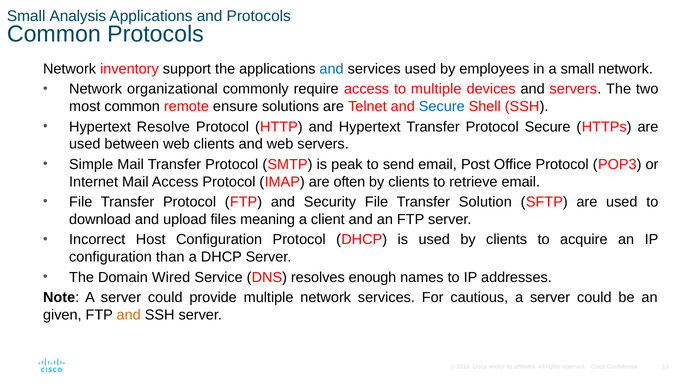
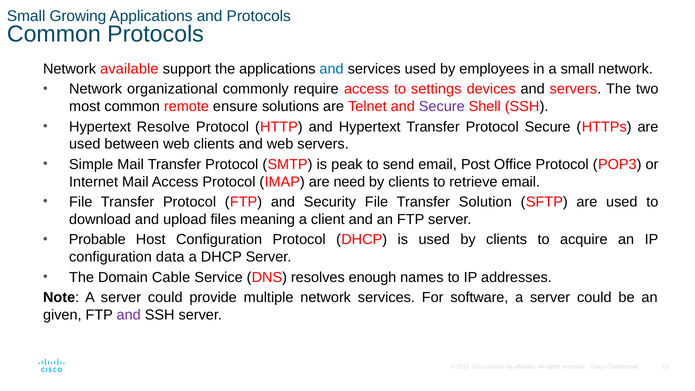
Analysis: Analysis -> Growing
inventory: inventory -> available
to multiple: multiple -> settings
Secure at (442, 106) colour: blue -> purple
often: often -> need
Incorrect: Incorrect -> Probable
than: than -> data
Wired: Wired -> Cable
cautious: cautious -> software
and at (129, 315) colour: orange -> purple
